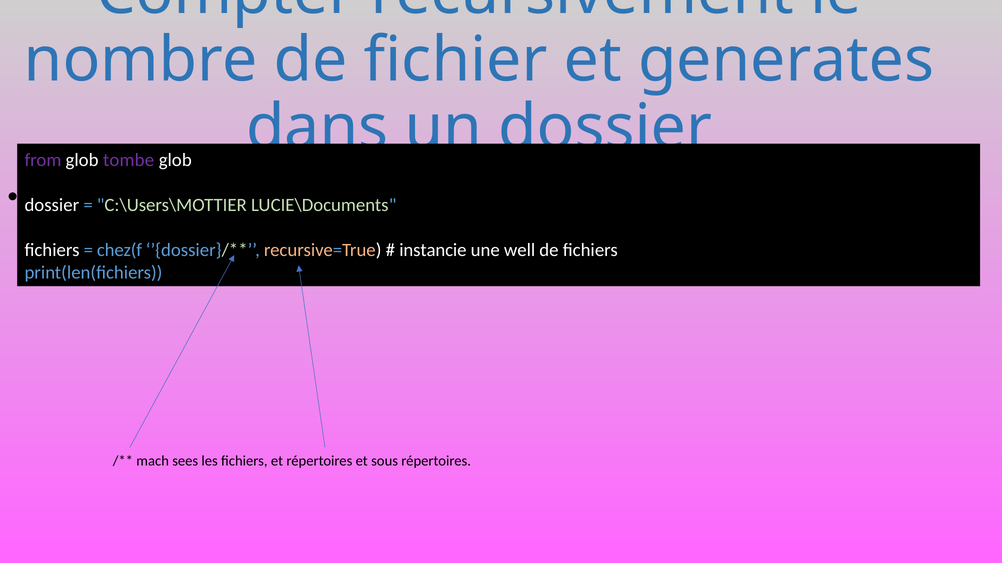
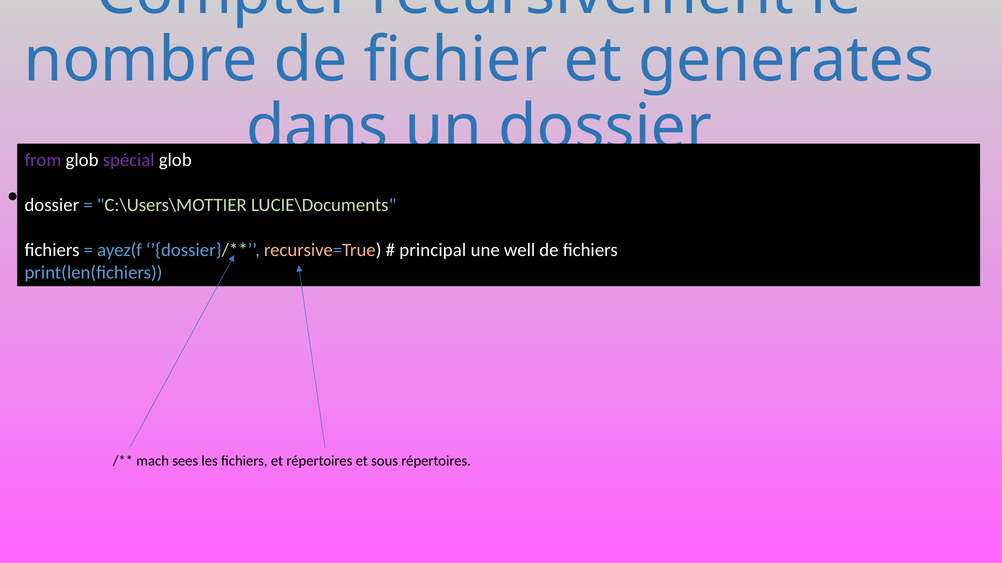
tombe: tombe -> spécial
chez(f: chez(f -> ayez(f
instancie: instancie -> principal
